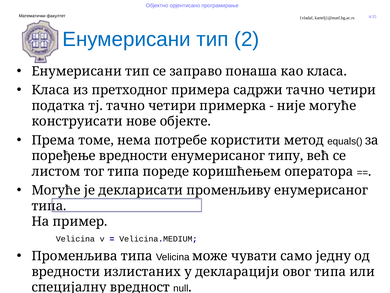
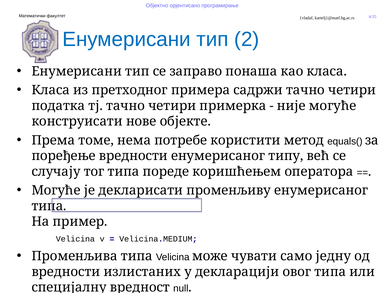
листом: листом -> случају
